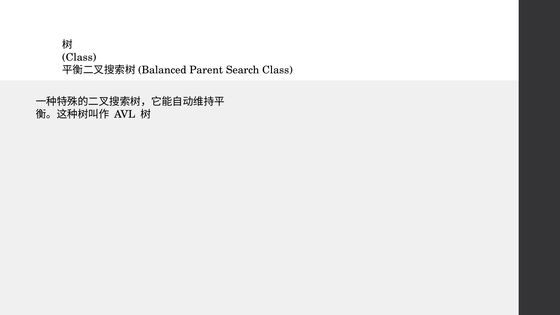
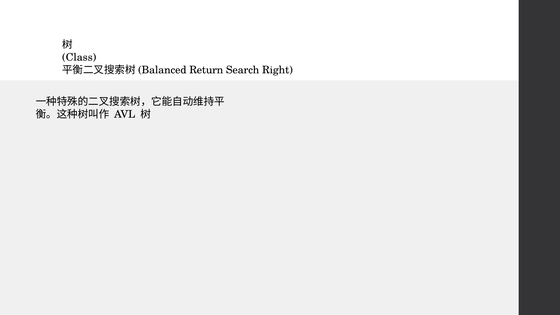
Parent: Parent -> Return
Search Class: Class -> Right
